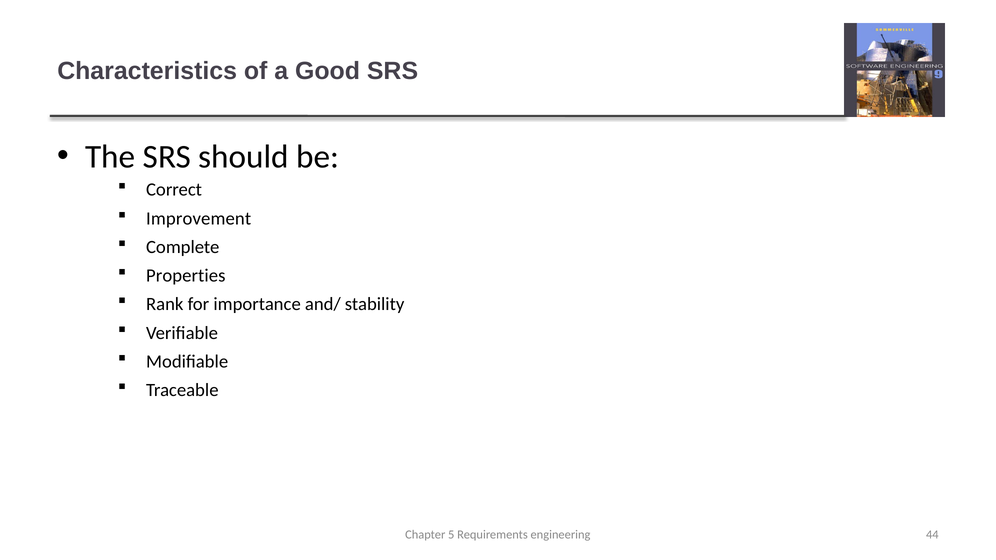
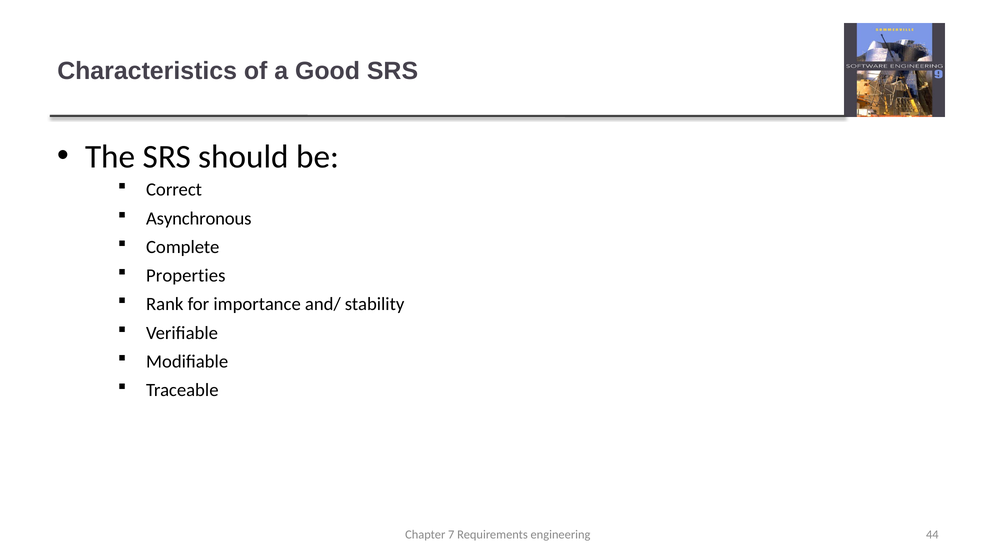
Improvement: Improvement -> Asynchronous
5: 5 -> 7
